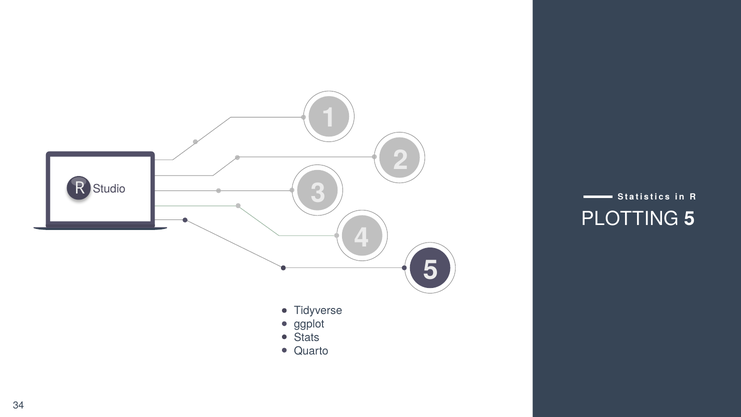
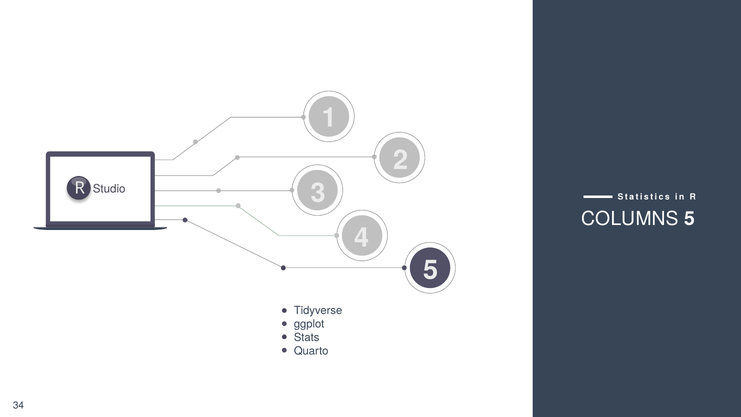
PLOTTING: PLOTTING -> COLUMNS
